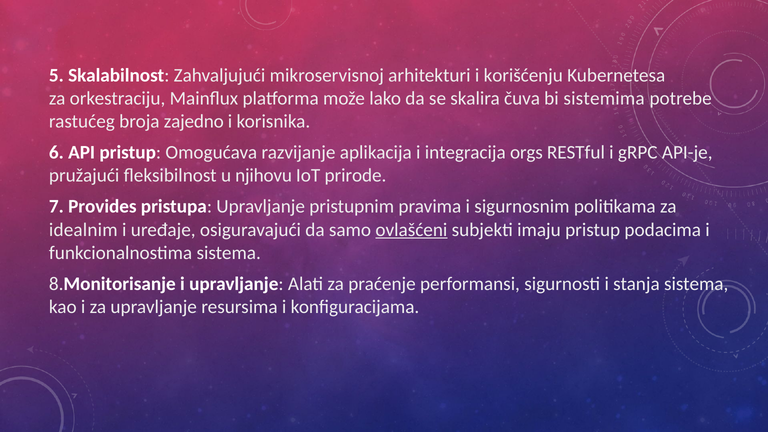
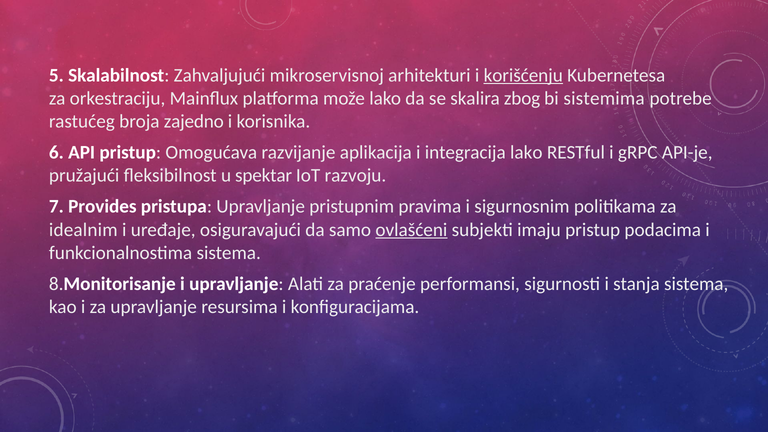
korišćenju underline: none -> present
čuva: čuva -> zbog
integracija orgs: orgs -> lako
njihovu: njihovu -> spektar
prirode: prirode -> razvoju
